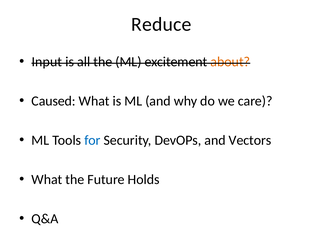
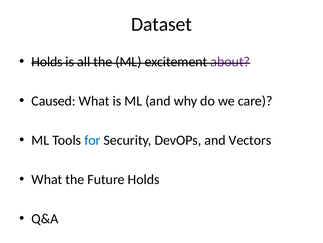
Reduce: Reduce -> Dataset
Input at (47, 61): Input -> Holds
about colour: orange -> purple
